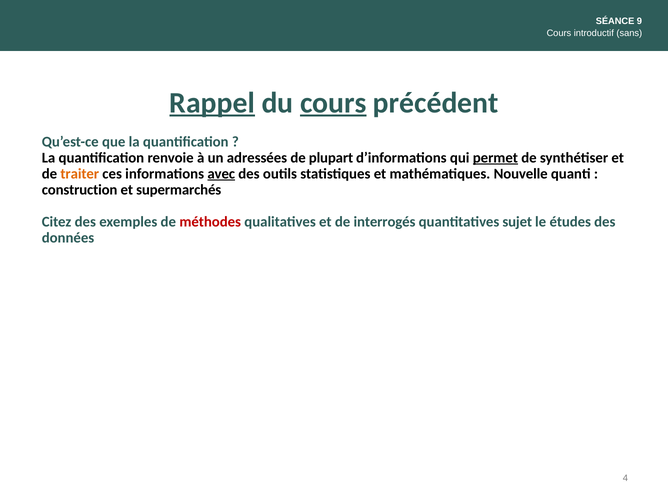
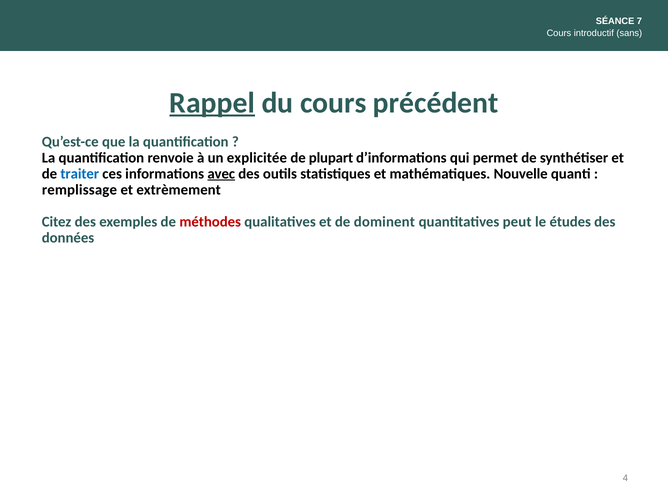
9: 9 -> 7
cours at (333, 103) underline: present -> none
adressées: adressées -> explicitée
permet underline: present -> none
traiter colour: orange -> blue
construction: construction -> remplissage
supermarchés: supermarchés -> extrèmement
interrogés: interrogés -> dominent
sujet: sujet -> peut
